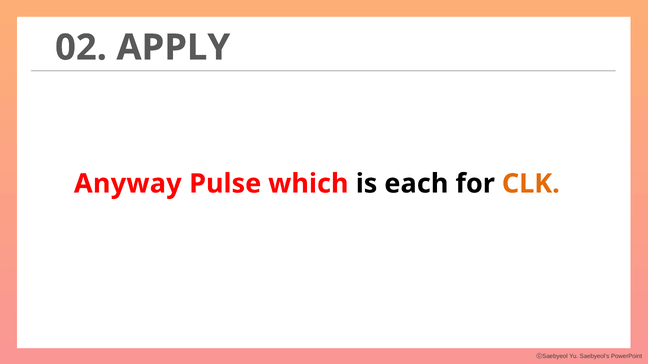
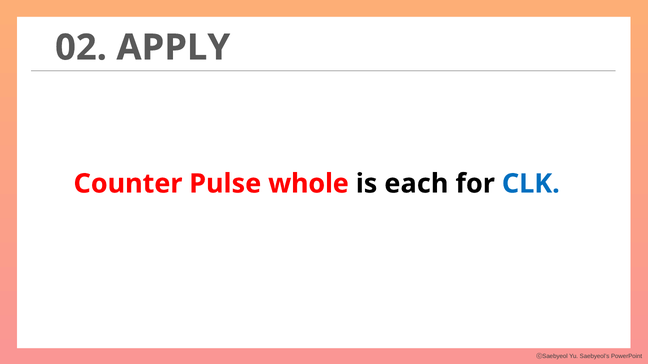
Anyway: Anyway -> Counter
which: which -> whole
CLK colour: orange -> blue
